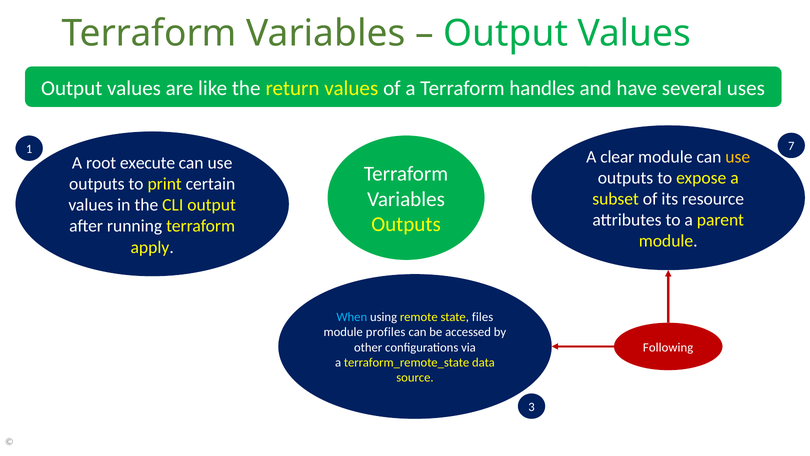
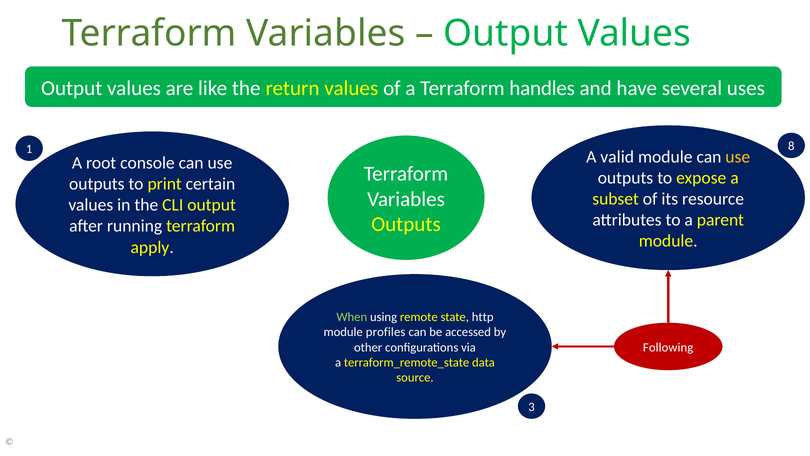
7: 7 -> 8
clear: clear -> valid
execute: execute -> console
When colour: light blue -> light green
files: files -> http
